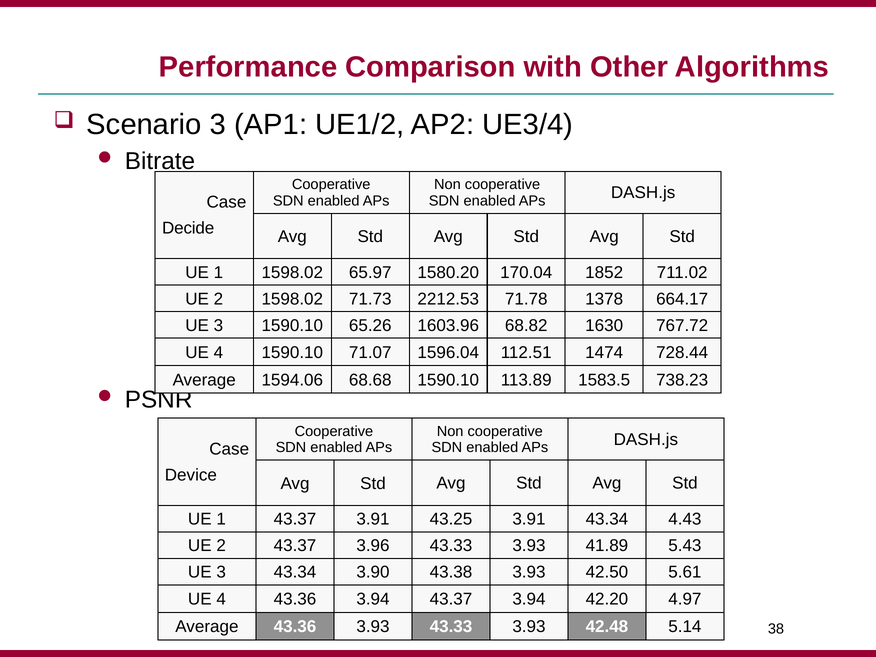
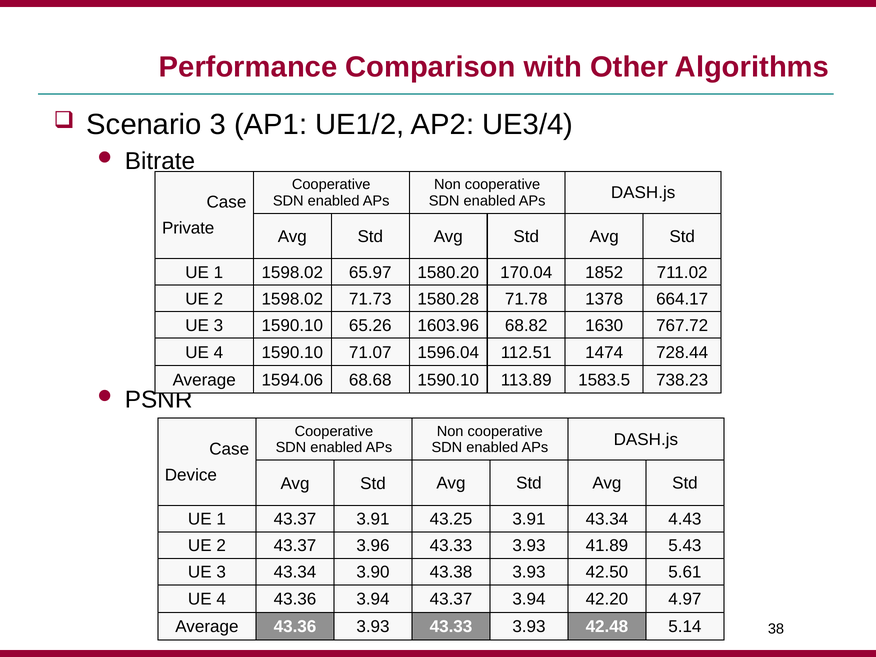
Decide: Decide -> Private
2212.53: 2212.53 -> 1580.28
